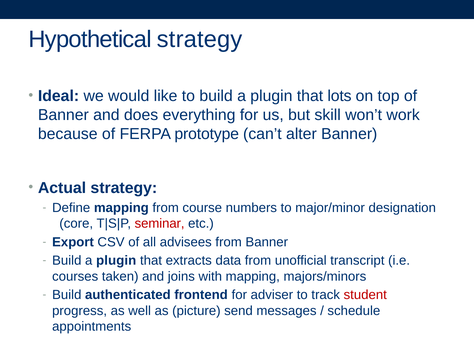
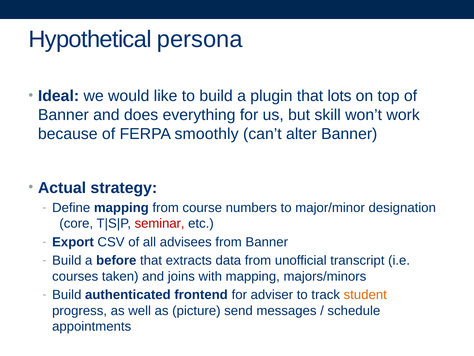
Hypothetical strategy: strategy -> persona
prototype: prototype -> smoothly
plugin at (116, 260): plugin -> before
student colour: red -> orange
